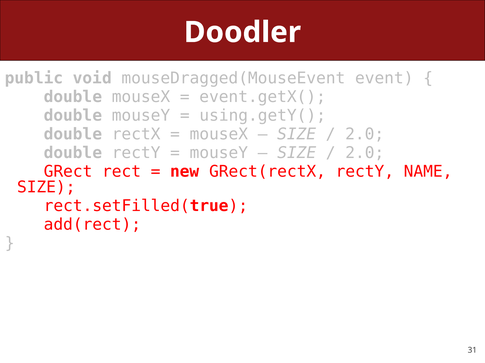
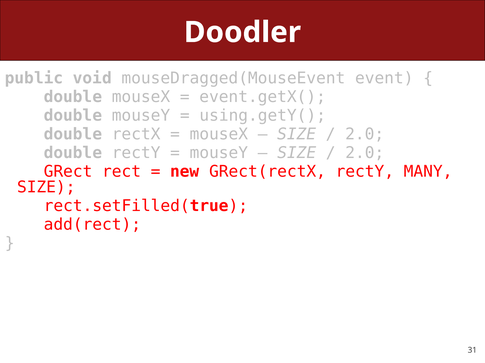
NAME: NAME -> MANY
